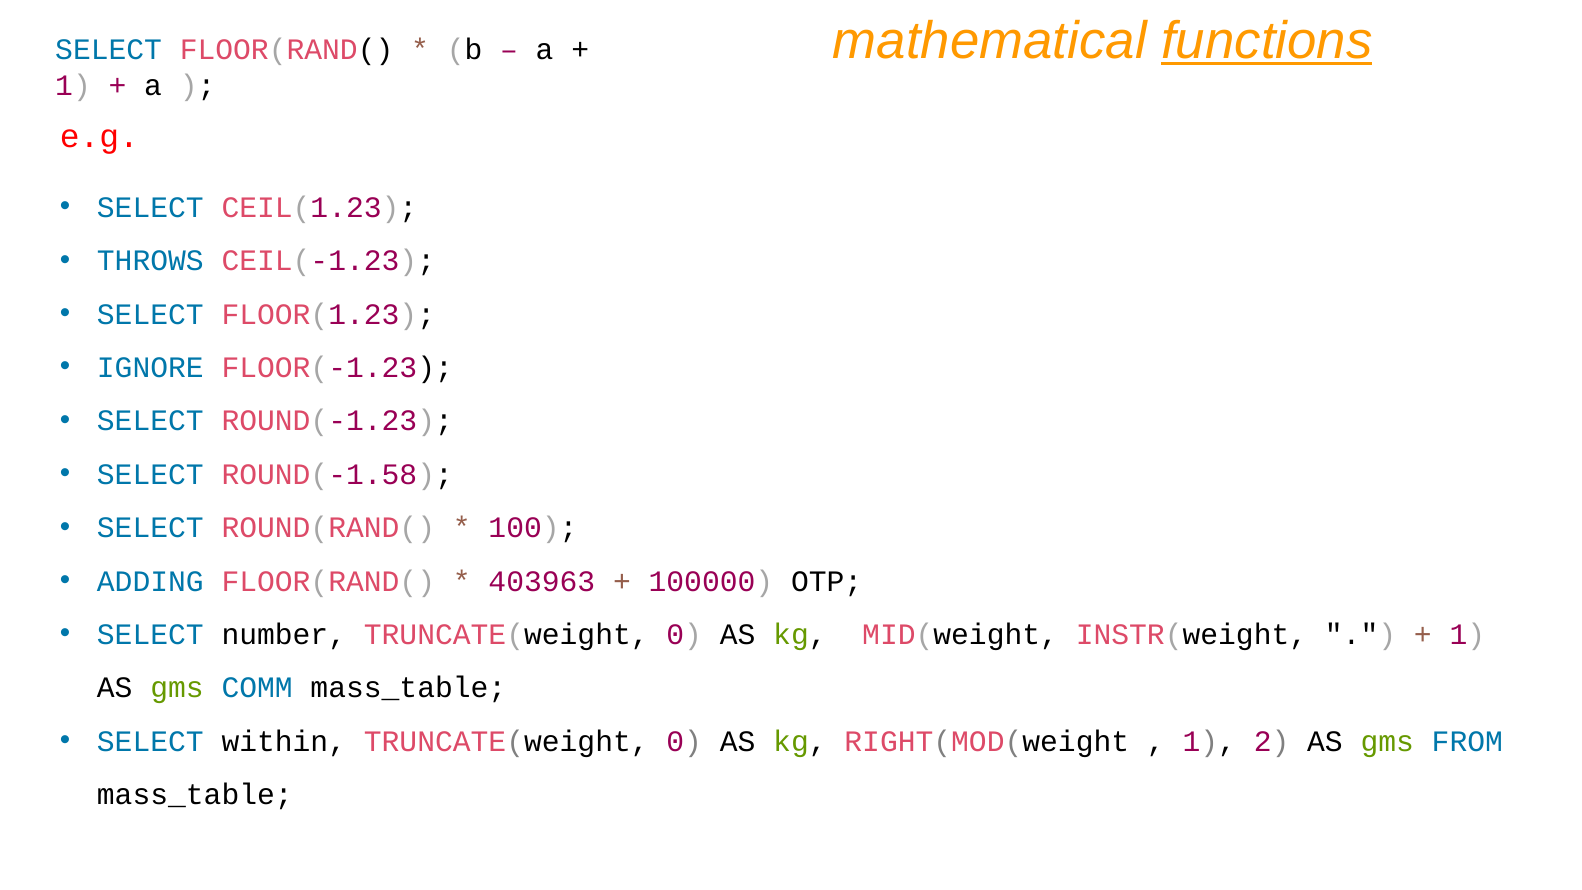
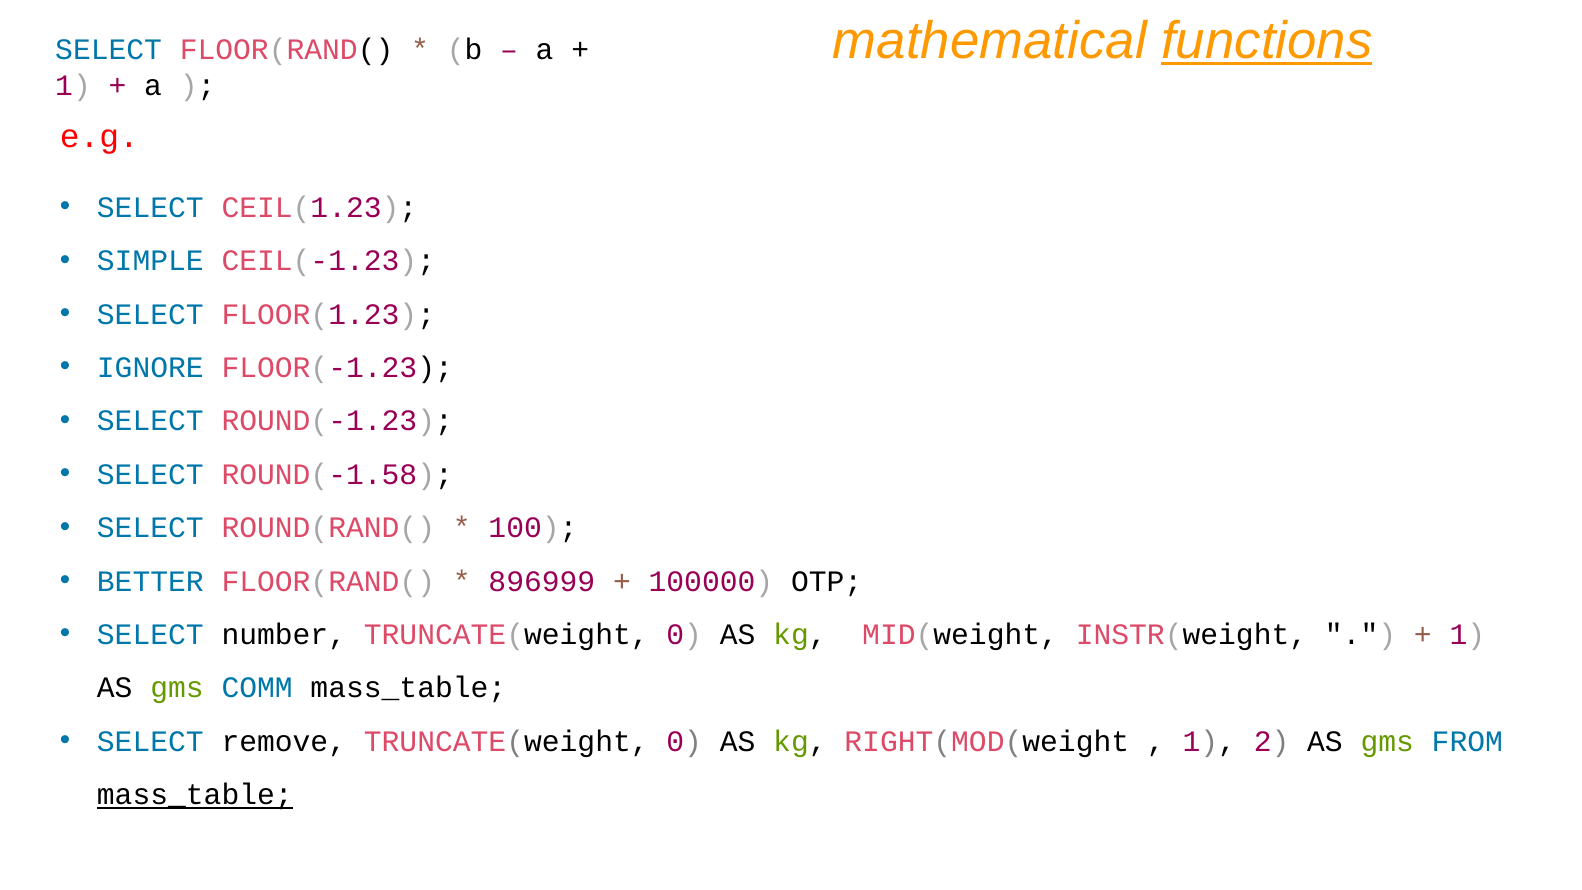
THROWS: THROWS -> SIMPLE
ADDING: ADDING -> BETTER
403963: 403963 -> 896999
within: within -> remove
mass_table at (195, 795) underline: none -> present
